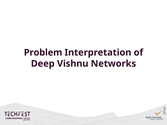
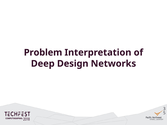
Vishnu: Vishnu -> Design
